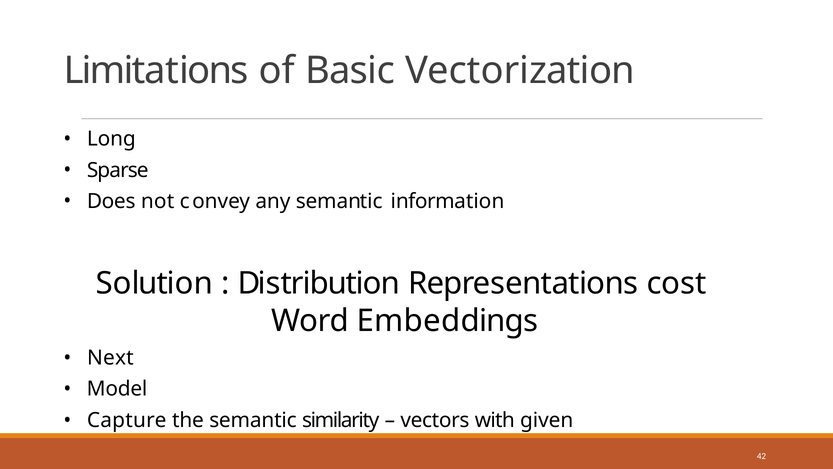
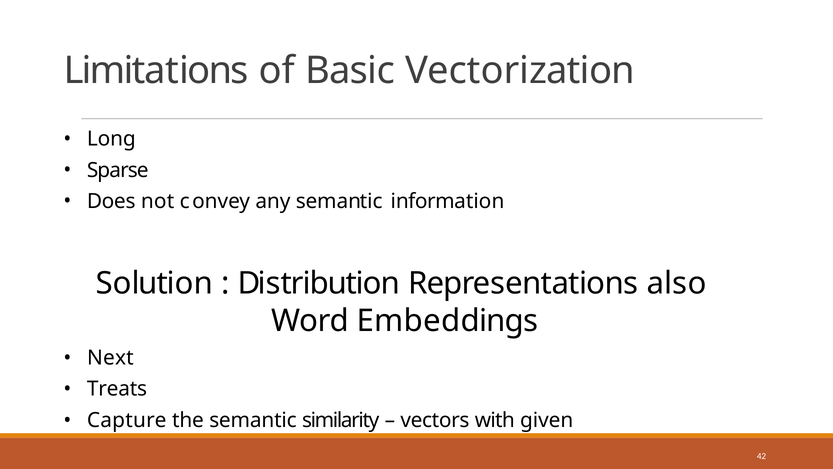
cost: cost -> also
Model: Model -> Treats
